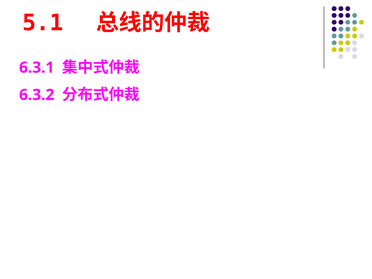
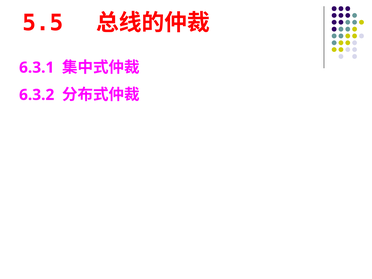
5.1: 5.1 -> 5.5
